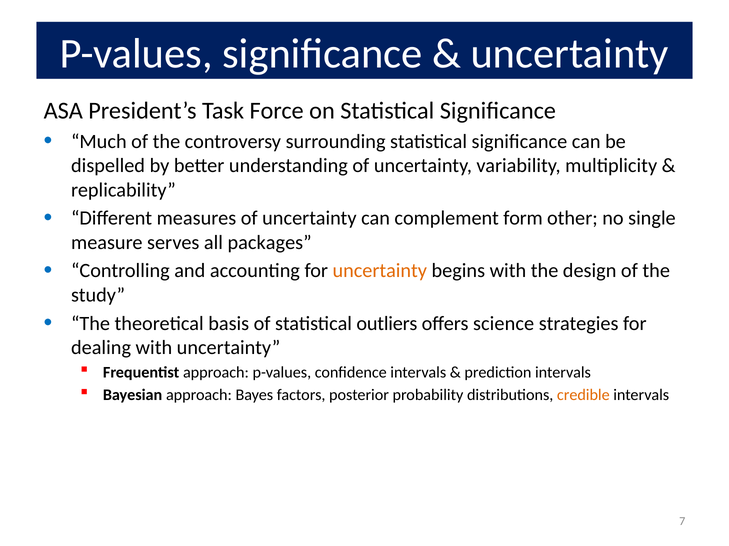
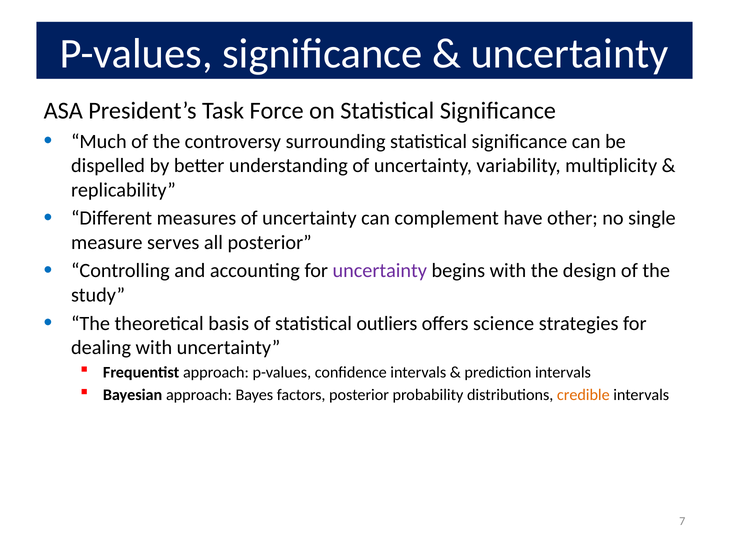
form: form -> have
all packages: packages -> posterior
uncertainty at (380, 271) colour: orange -> purple
